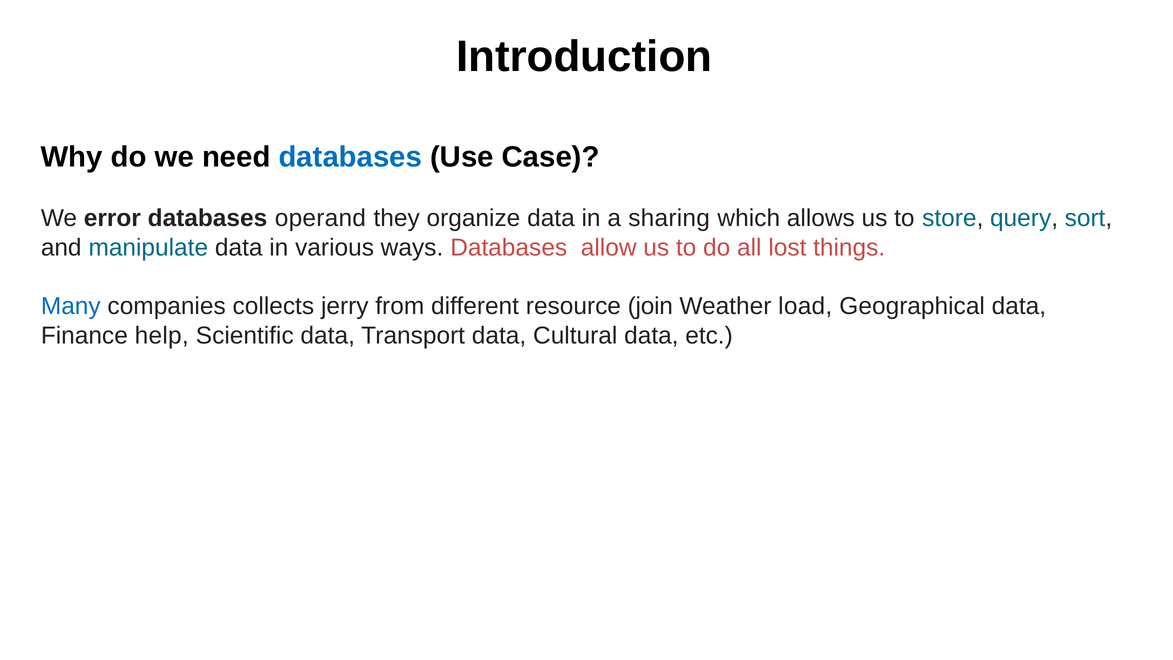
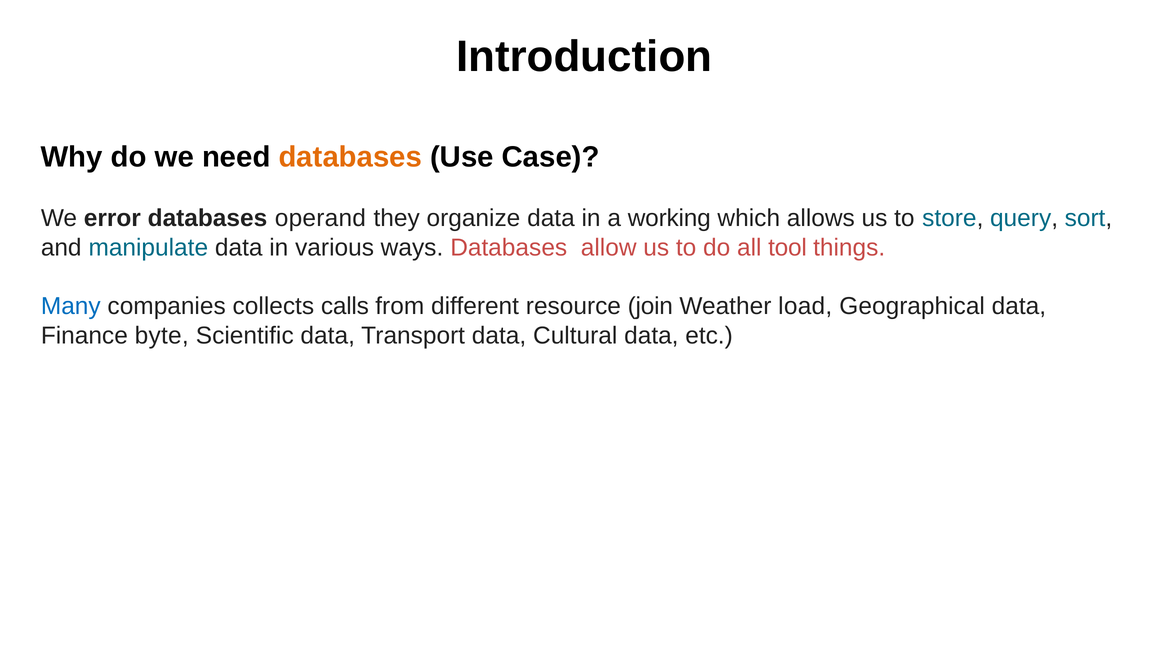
databases at (350, 157) colour: blue -> orange
sharing: sharing -> working
lost: lost -> tool
jerry: jerry -> calls
help: help -> byte
